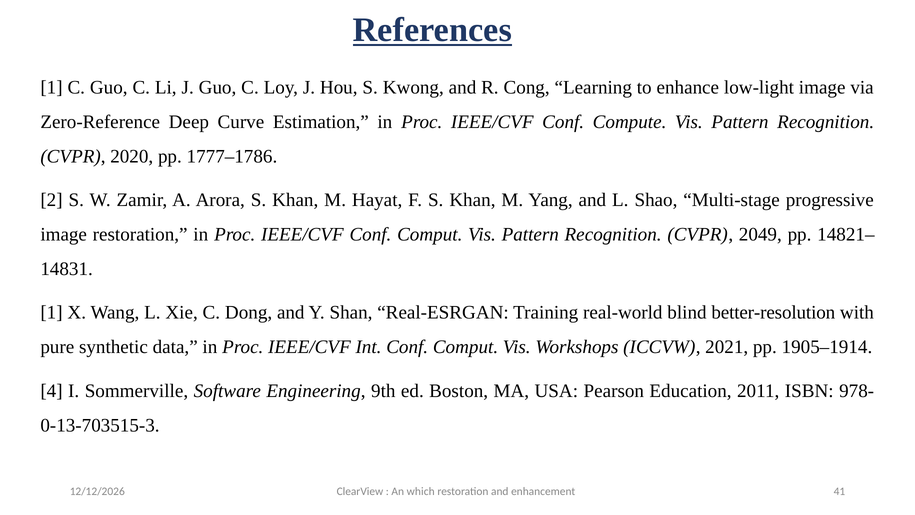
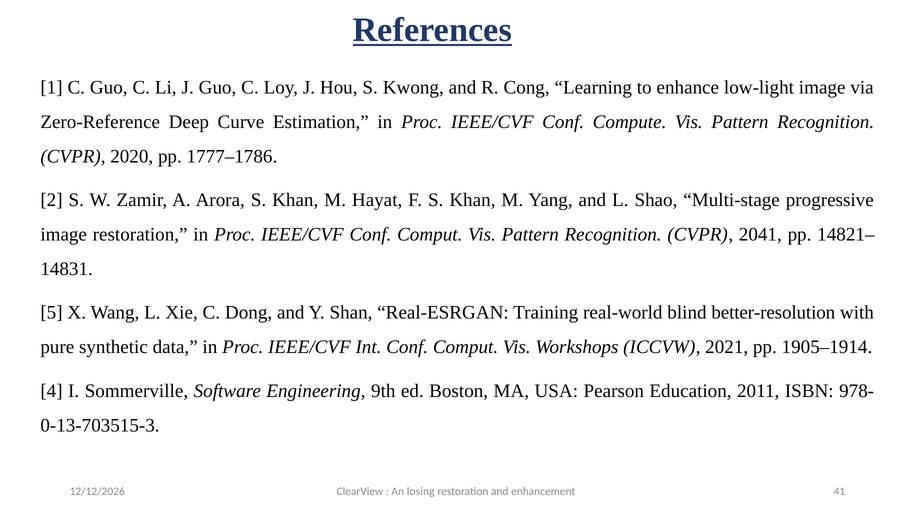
2049: 2049 -> 2041
1 at (52, 312): 1 -> 5
which: which -> losing
